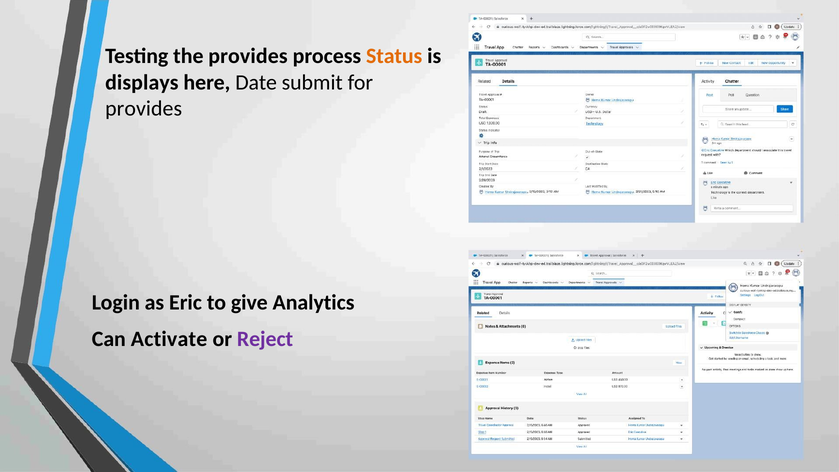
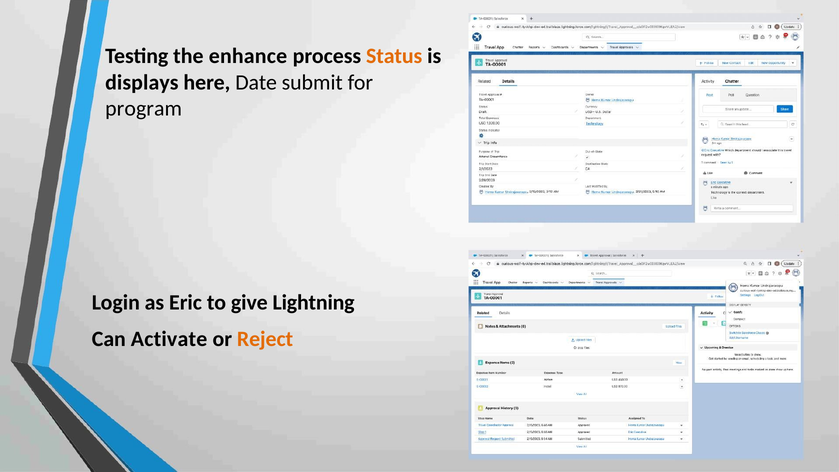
the provides: provides -> enhance
provides at (144, 109): provides -> program
Analytics: Analytics -> Lightning
Reject colour: purple -> orange
